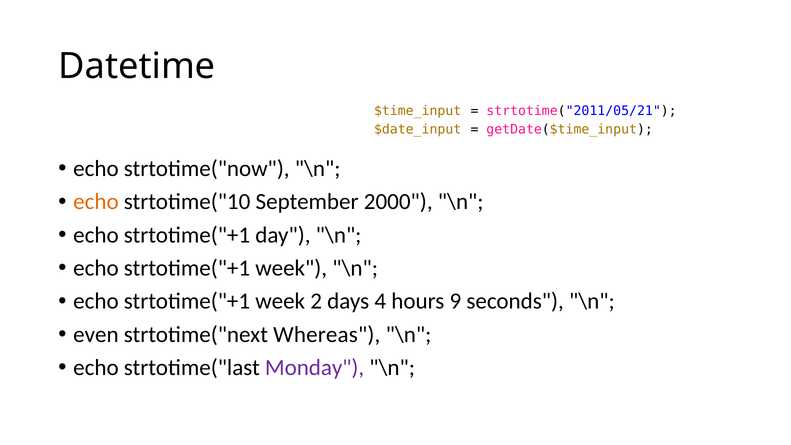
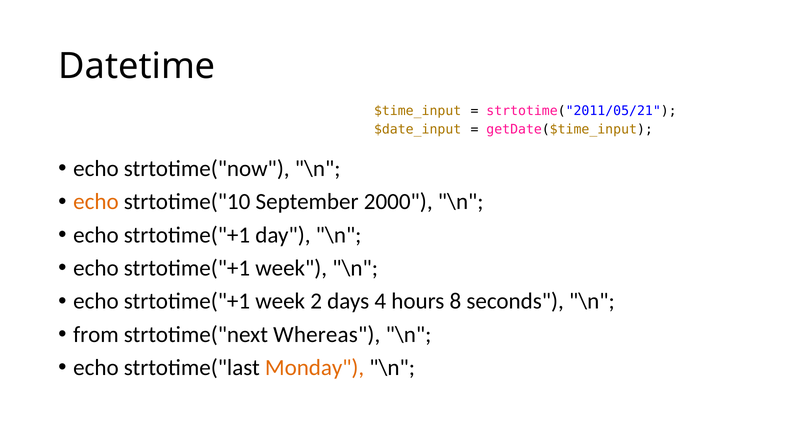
9: 9 -> 8
even: even -> from
Monday colour: purple -> orange
